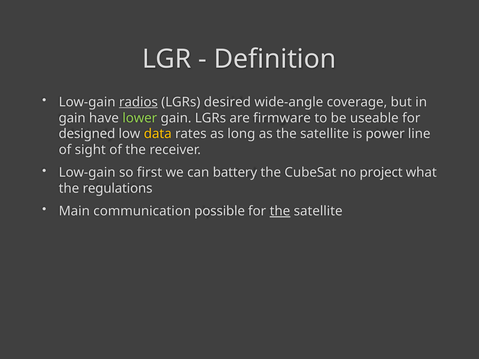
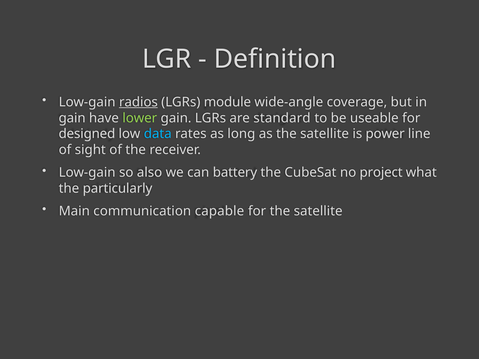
desired: desired -> module
firmware: firmware -> standard
data colour: yellow -> light blue
first: first -> also
regulations: regulations -> particularly
possible: possible -> capable
the at (280, 211) underline: present -> none
